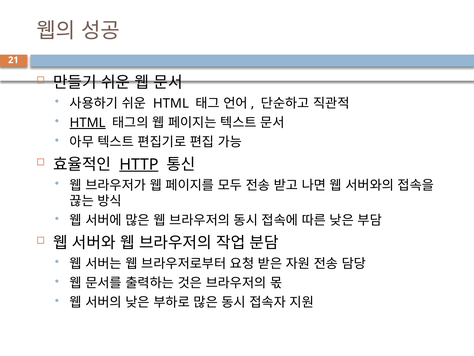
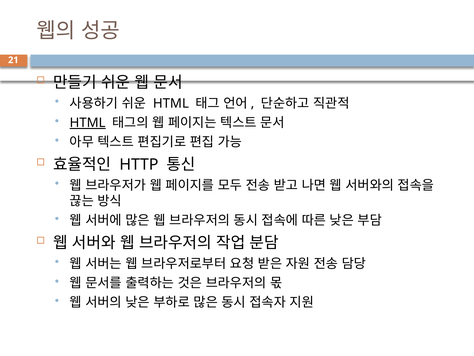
HTTP underline: present -> none
